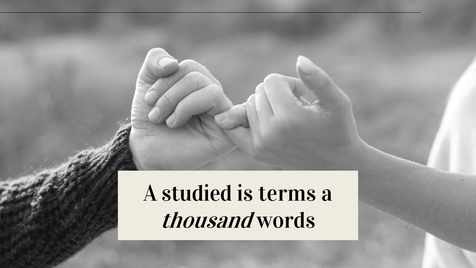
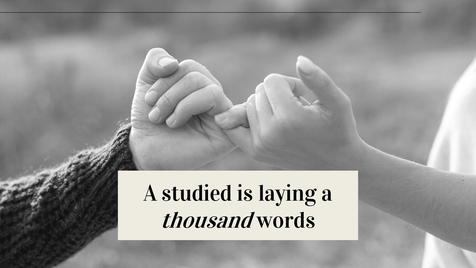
terms: terms -> laying
